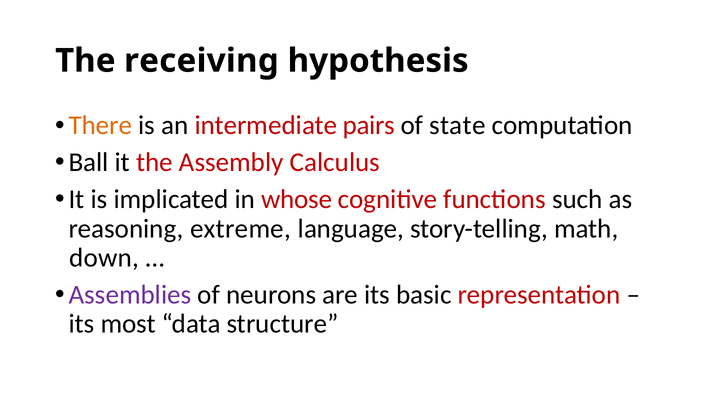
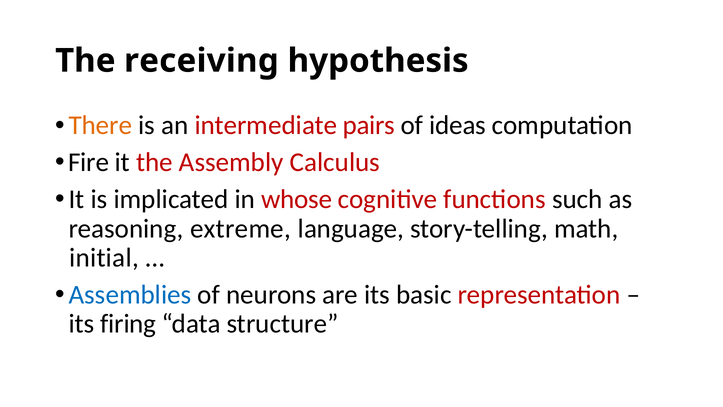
state: state -> ideas
Ball: Ball -> Fire
down: down -> initial
Assemblies colour: purple -> blue
most: most -> firing
